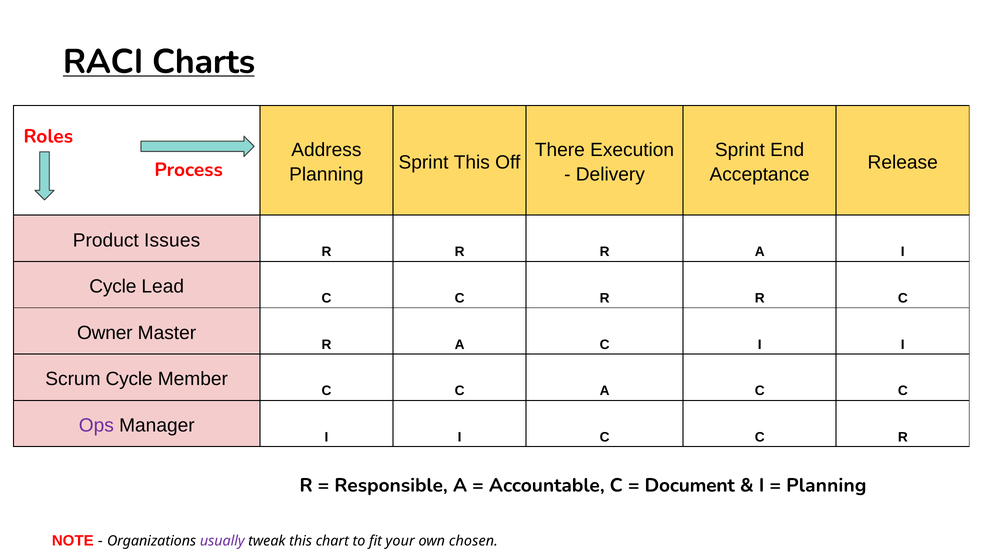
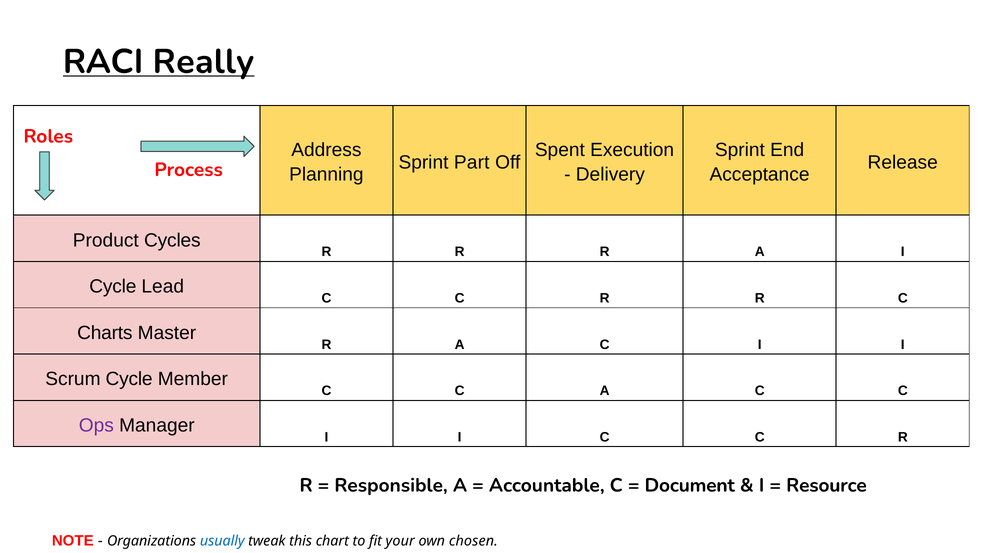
Charts: Charts -> Really
There: There -> Spent
Sprint This: This -> Part
Issues: Issues -> Cycles
Owner: Owner -> Charts
Planning at (826, 485): Planning -> Resource
usually colour: purple -> blue
